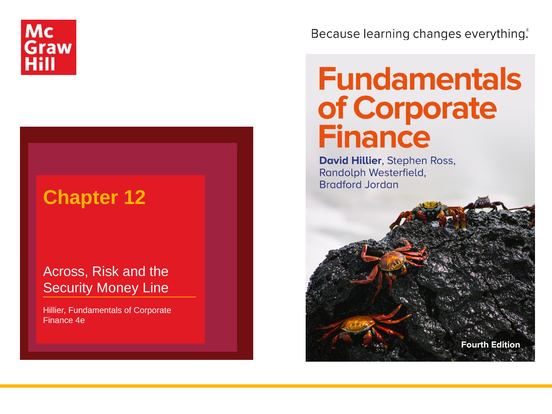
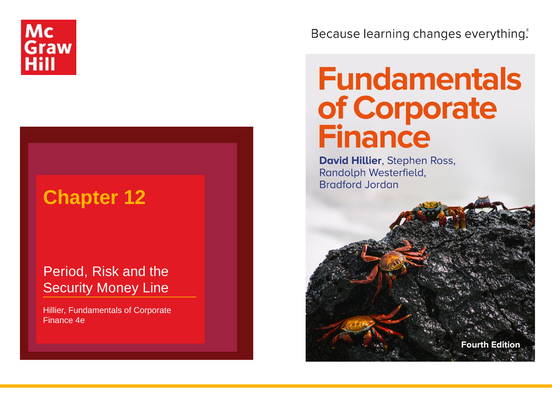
Across: Across -> Period
